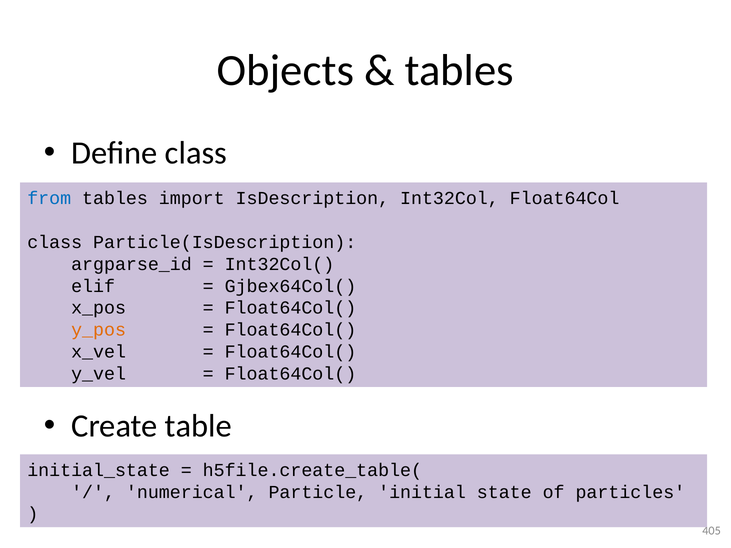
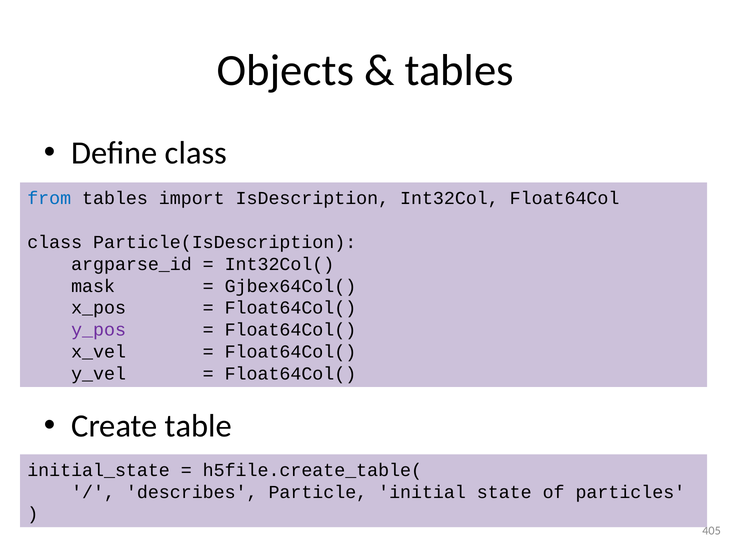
elif: elif -> mask
y_pos colour: orange -> purple
numerical: numerical -> describes
